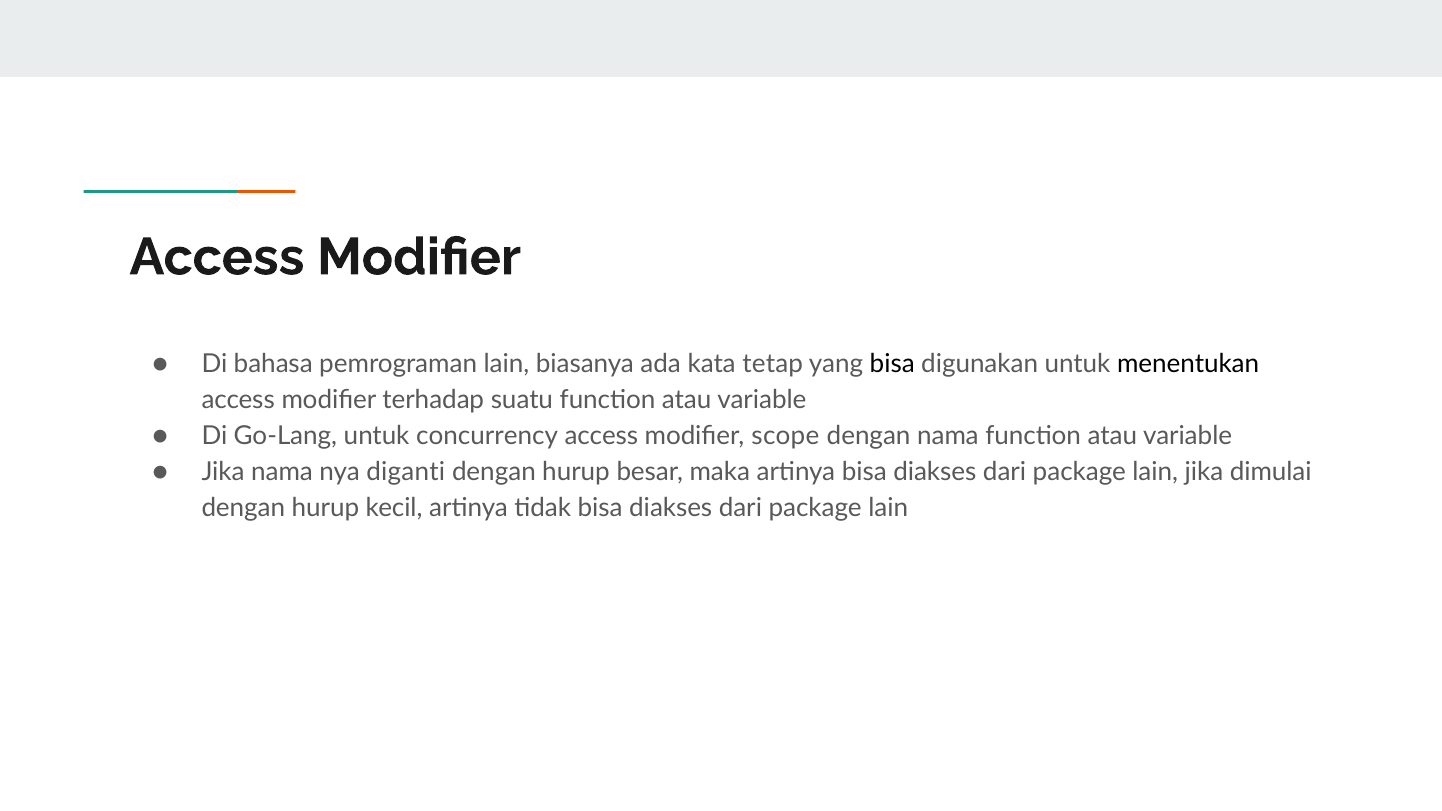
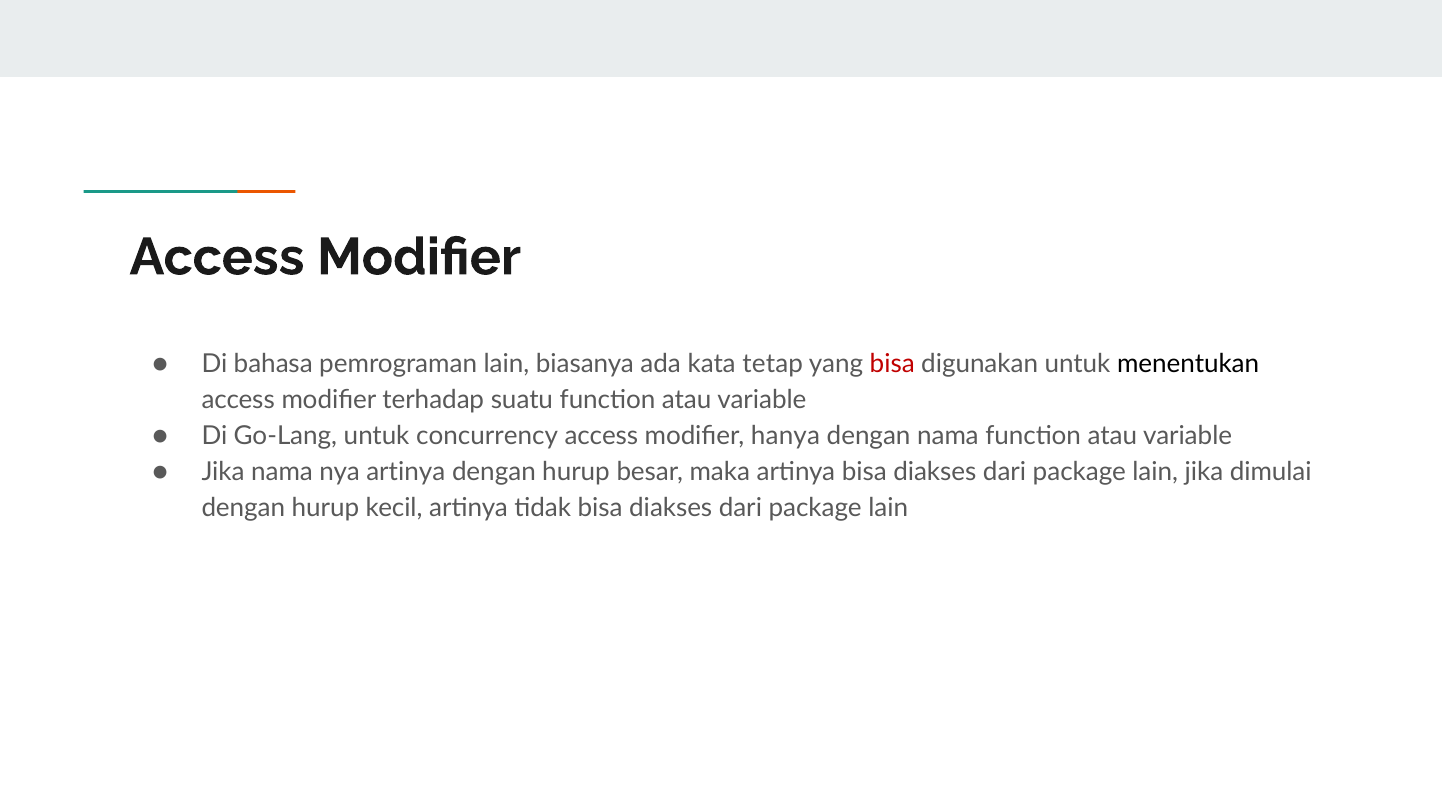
bisa at (892, 364) colour: black -> red
scope: scope -> hanya
nya diganti: diganti -> artinya
